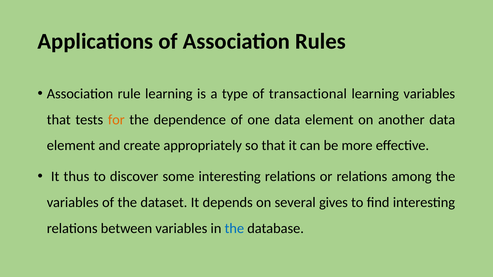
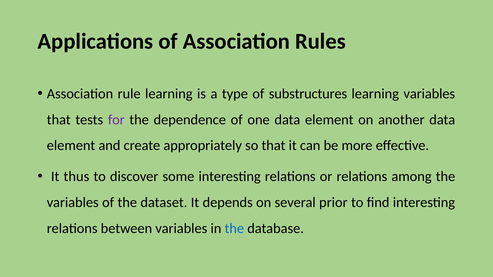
transactional: transactional -> substructures
for colour: orange -> purple
gives: gives -> prior
